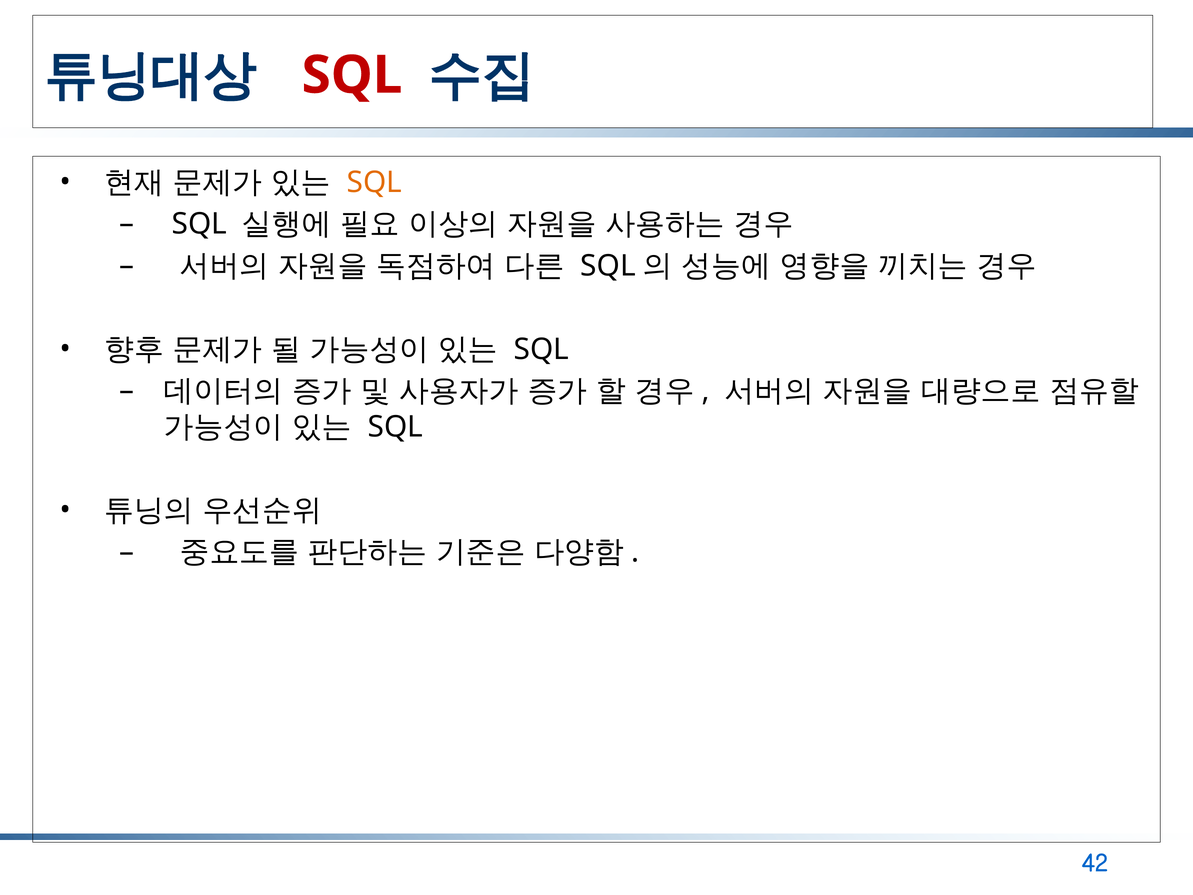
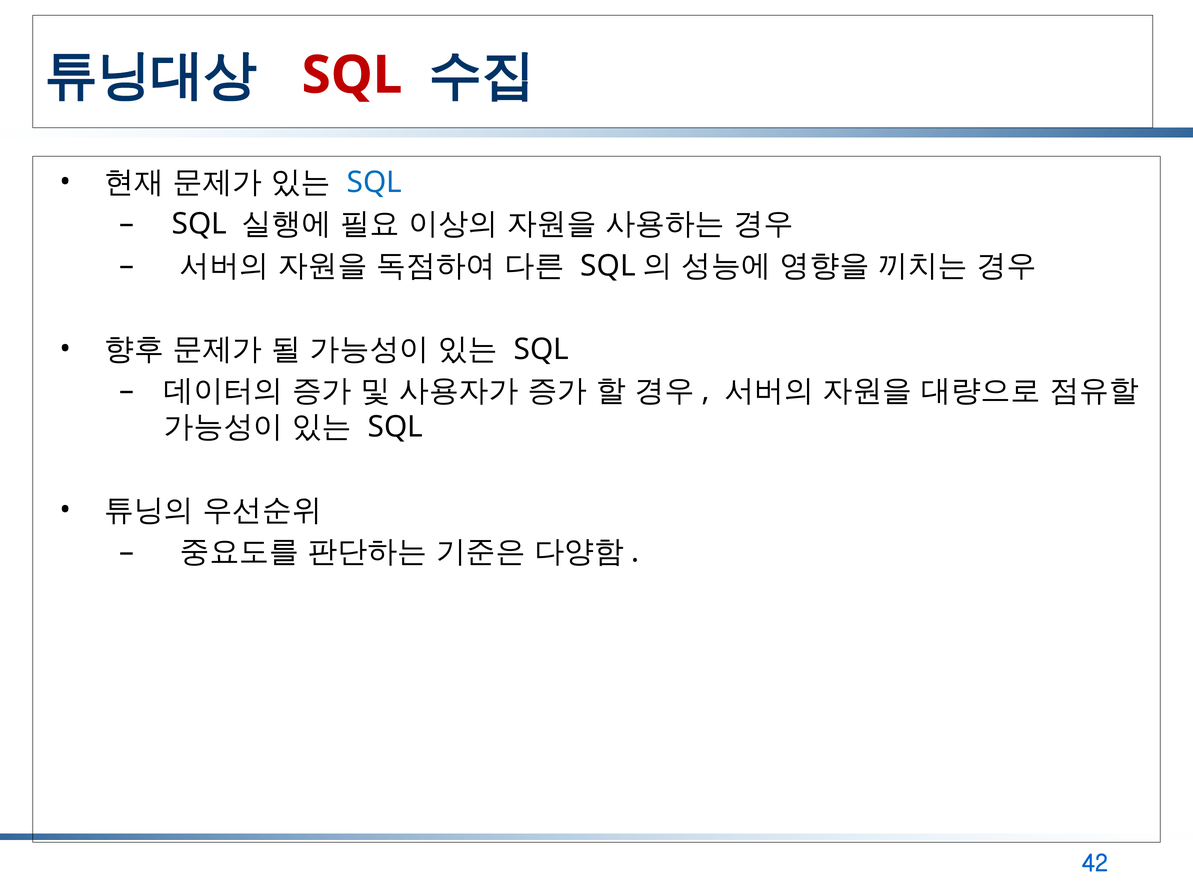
SQL at (374, 182) colour: orange -> blue
